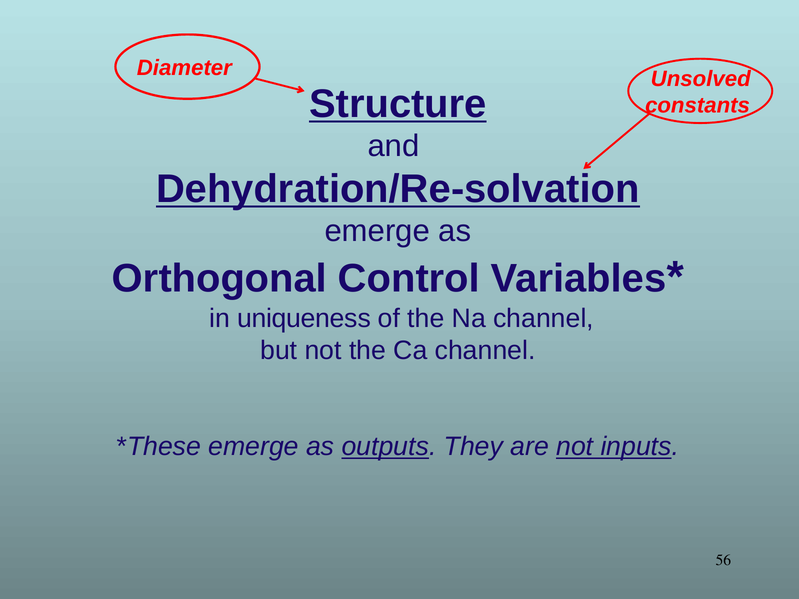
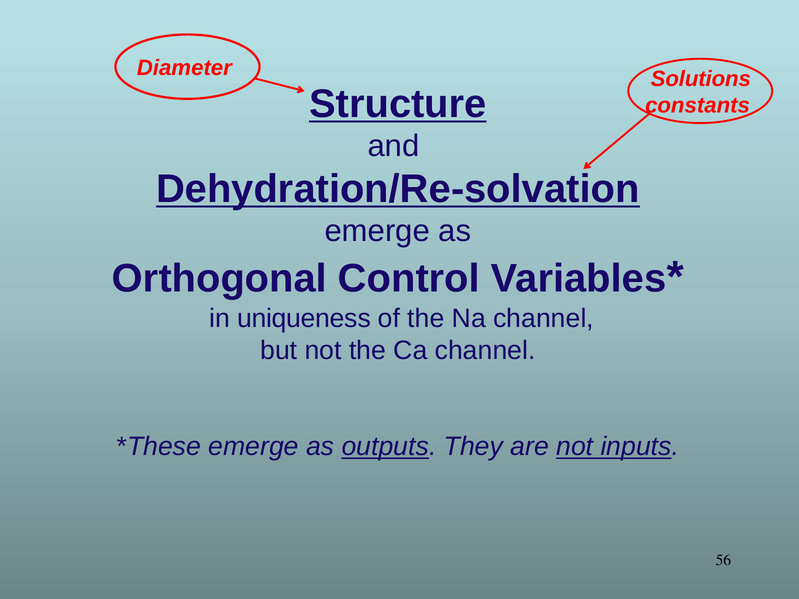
Unsolved: Unsolved -> Solutions
